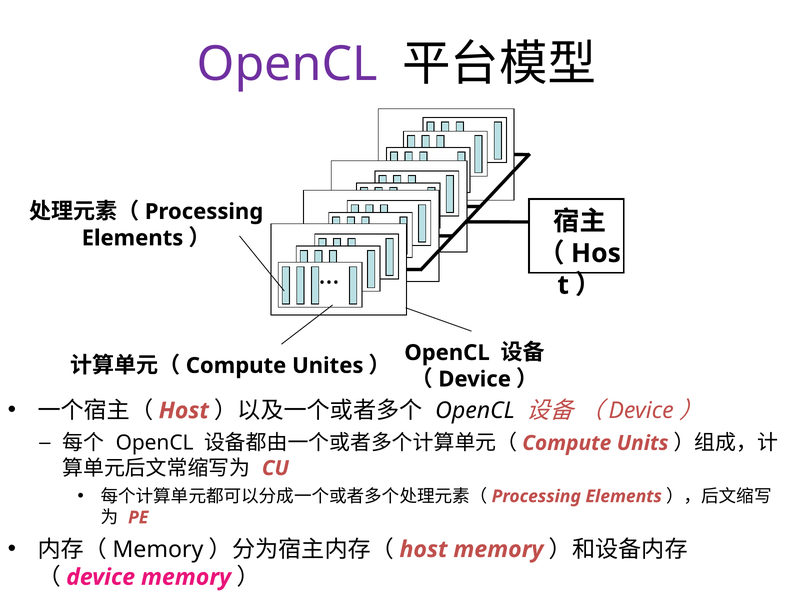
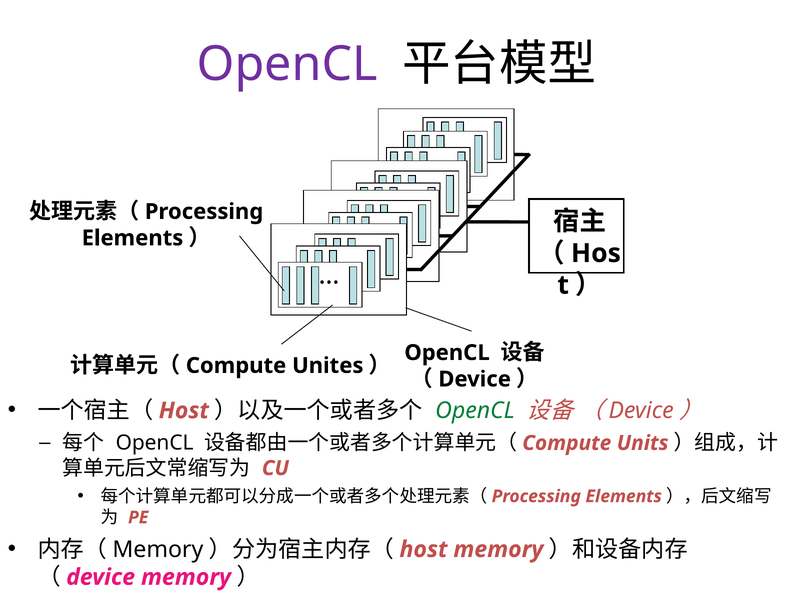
OpenCL at (475, 410) colour: black -> green
